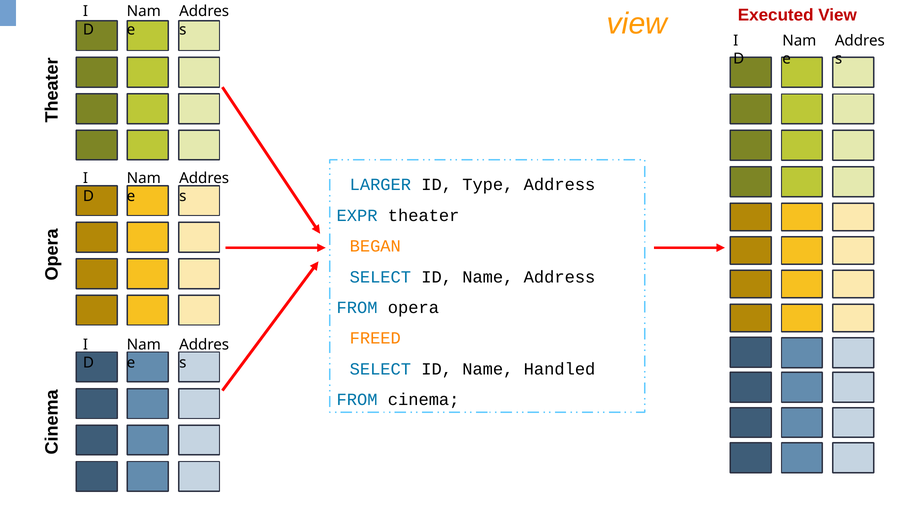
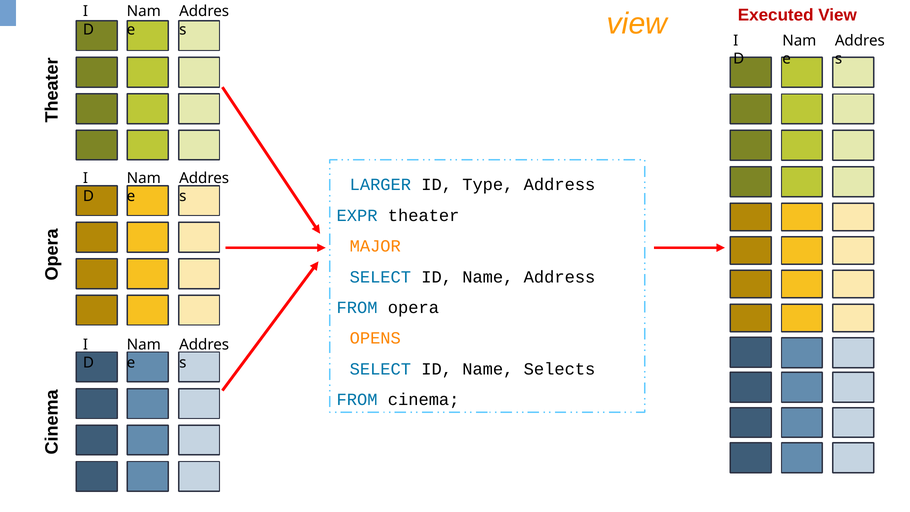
BEGAN: BEGAN -> MAJOR
FREED: FREED -> OPENS
Handled: Handled -> Selects
